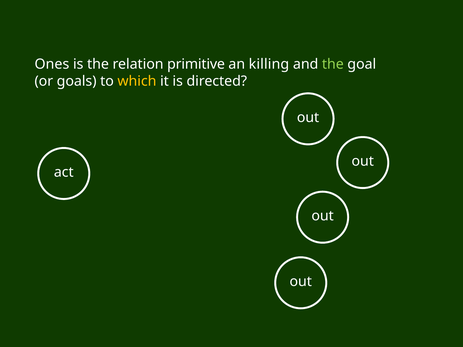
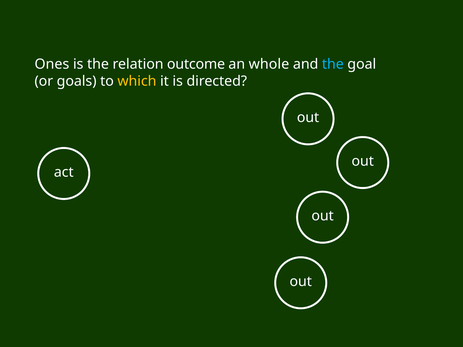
primitive: primitive -> outcome
killing: killing -> whole
the at (333, 64) colour: light green -> light blue
